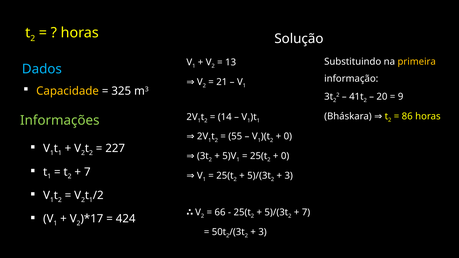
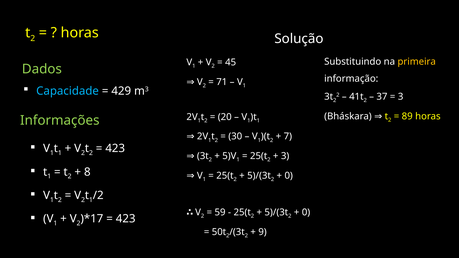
13: 13 -> 45
Dados colour: light blue -> light green
21: 21 -> 71
Capacidade colour: yellow -> light blue
325: 325 -> 429
20: 20 -> 37
9 at (401, 97): 9 -> 3
86: 86 -> 89
14: 14 -> 20
55: 55 -> 30
0 at (288, 137): 0 -> 7
227 at (115, 149): 227 -> 423
0 at (285, 156): 0 -> 3
7 at (87, 172): 7 -> 8
3 at (289, 176): 3 -> 0
66: 66 -> 59
7 at (306, 212): 7 -> 0
424 at (126, 219): 424 -> 423
3 at (263, 232): 3 -> 9
